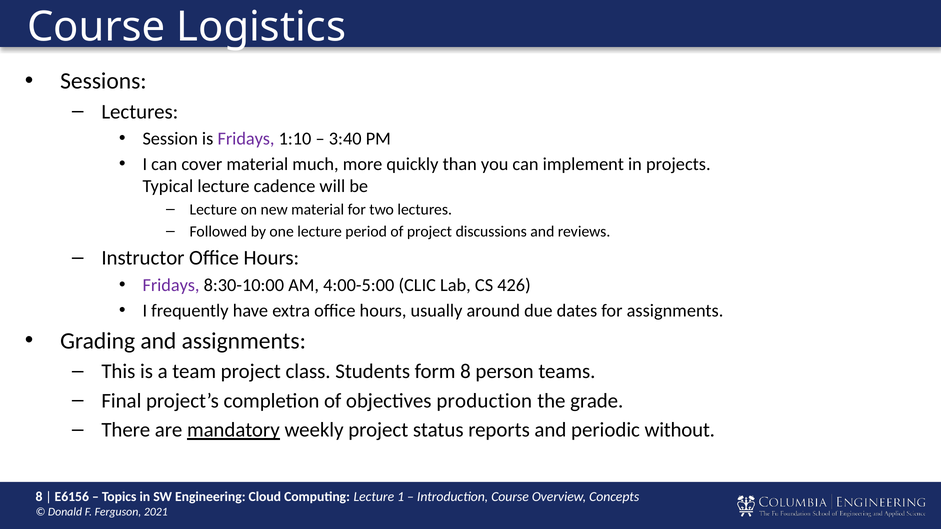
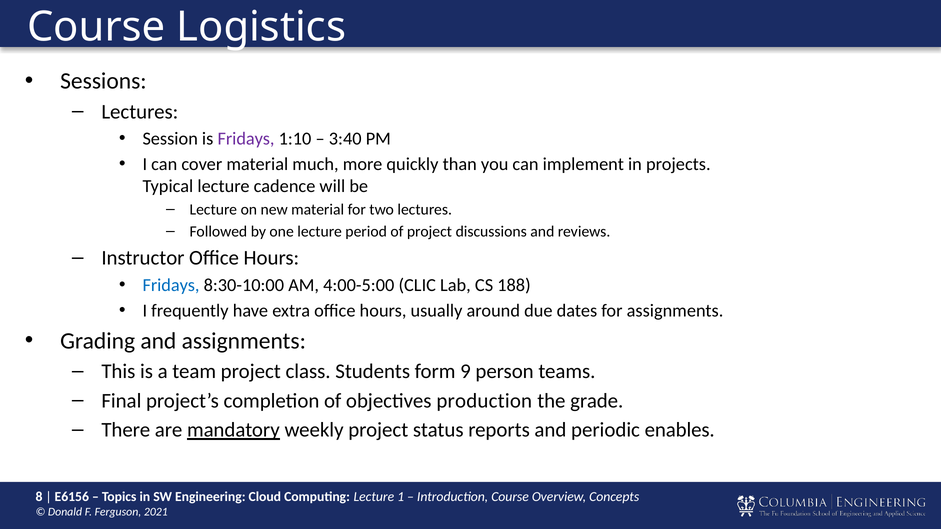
Fridays at (171, 285) colour: purple -> blue
426: 426 -> 188
form 8: 8 -> 9
without: without -> enables
